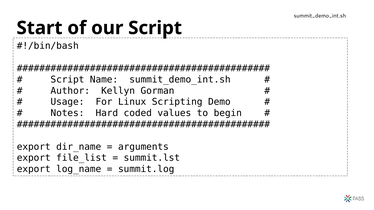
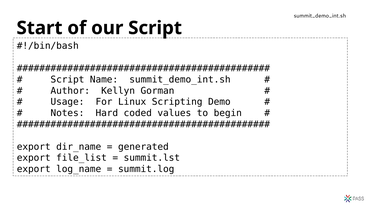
arguments: arguments -> generated
